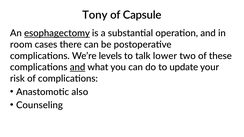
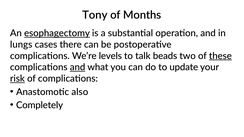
Capsule: Capsule -> Months
room: room -> lungs
lower: lower -> beads
these underline: none -> present
risk underline: none -> present
Counseling: Counseling -> Completely
